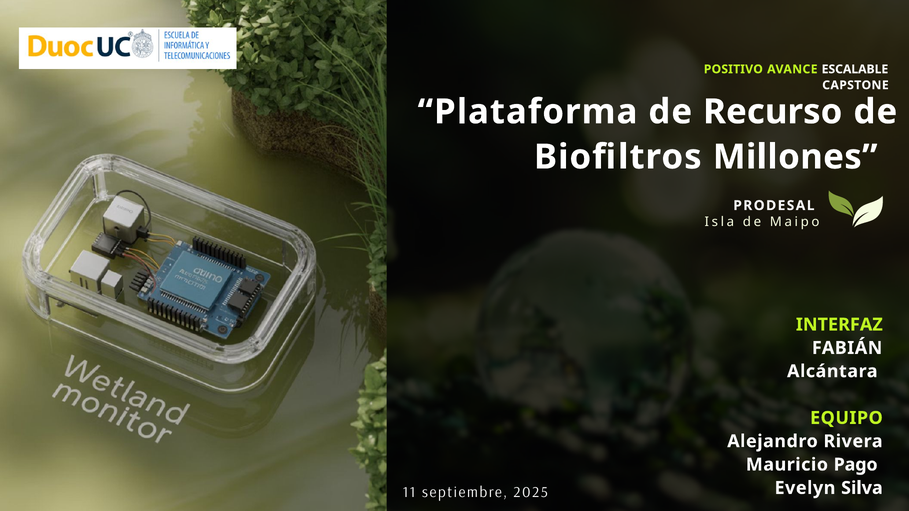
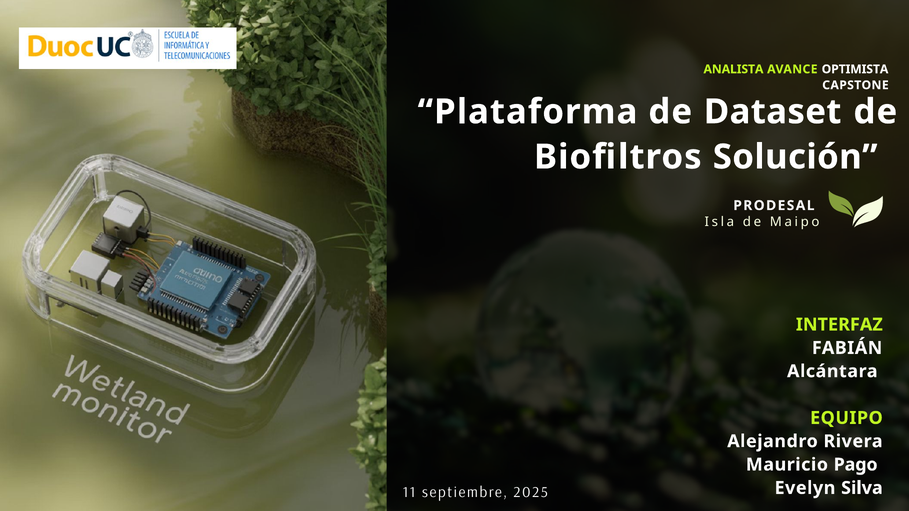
POSITIVO: POSITIVO -> ANALISTA
ESCALABLE: ESCALABLE -> OPTIMISTA
Recurso: Recurso -> Dataset
Millones: Millones -> Solución
